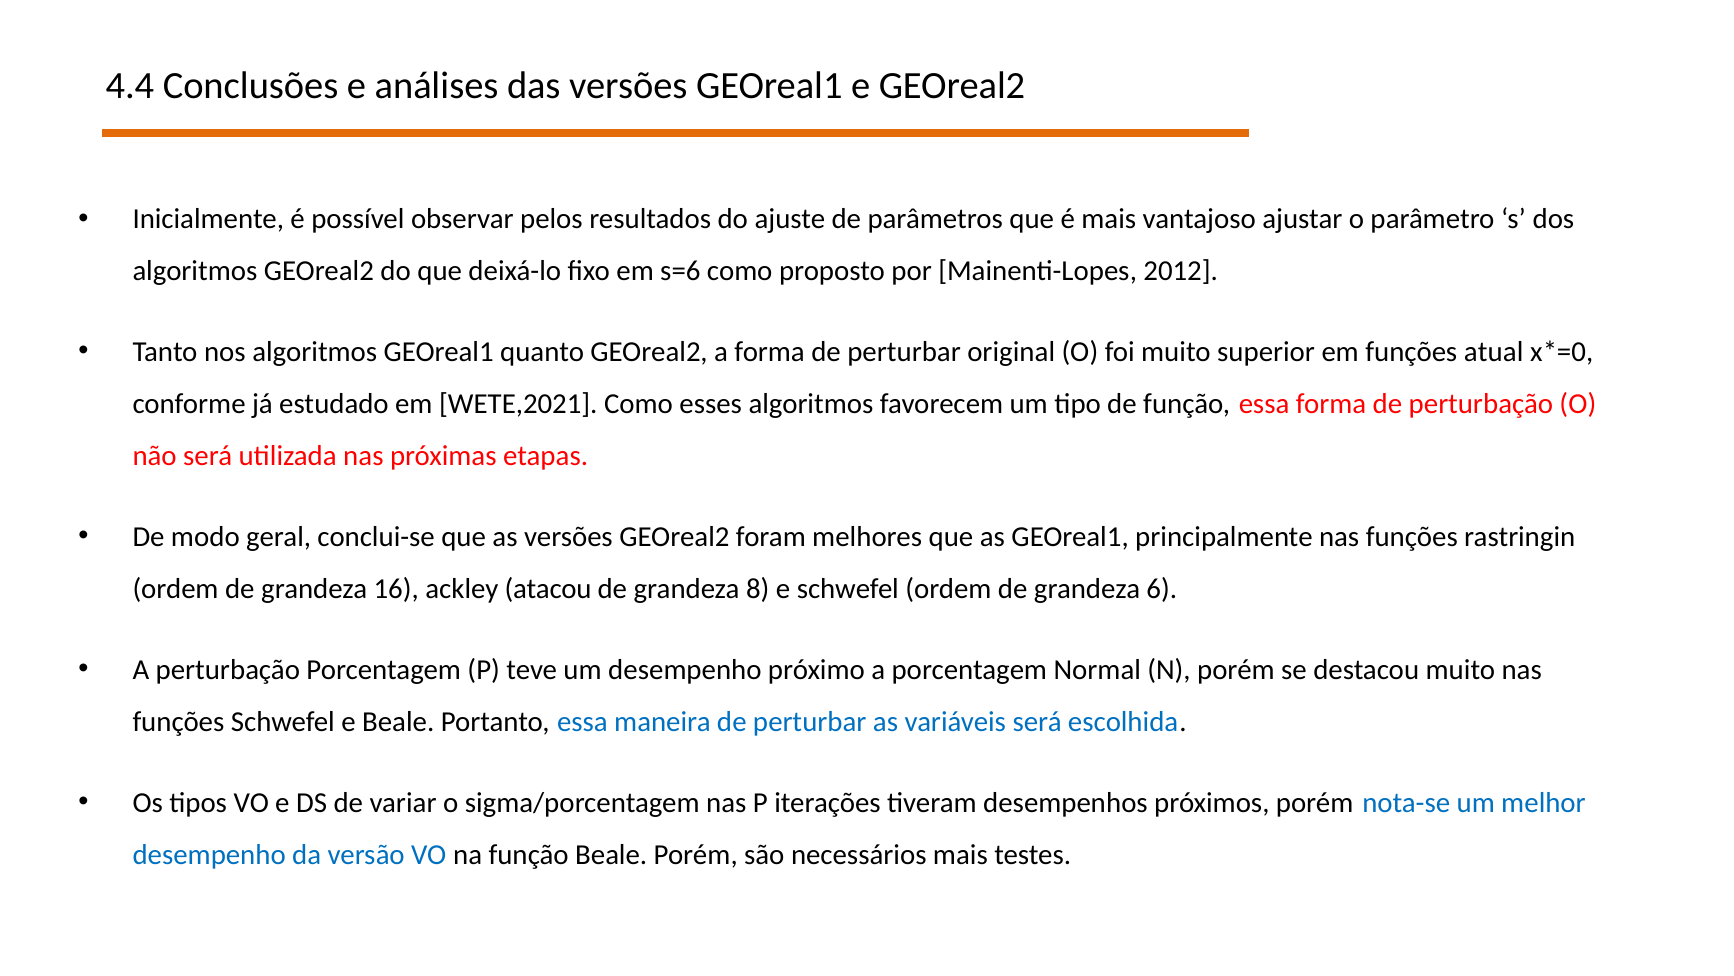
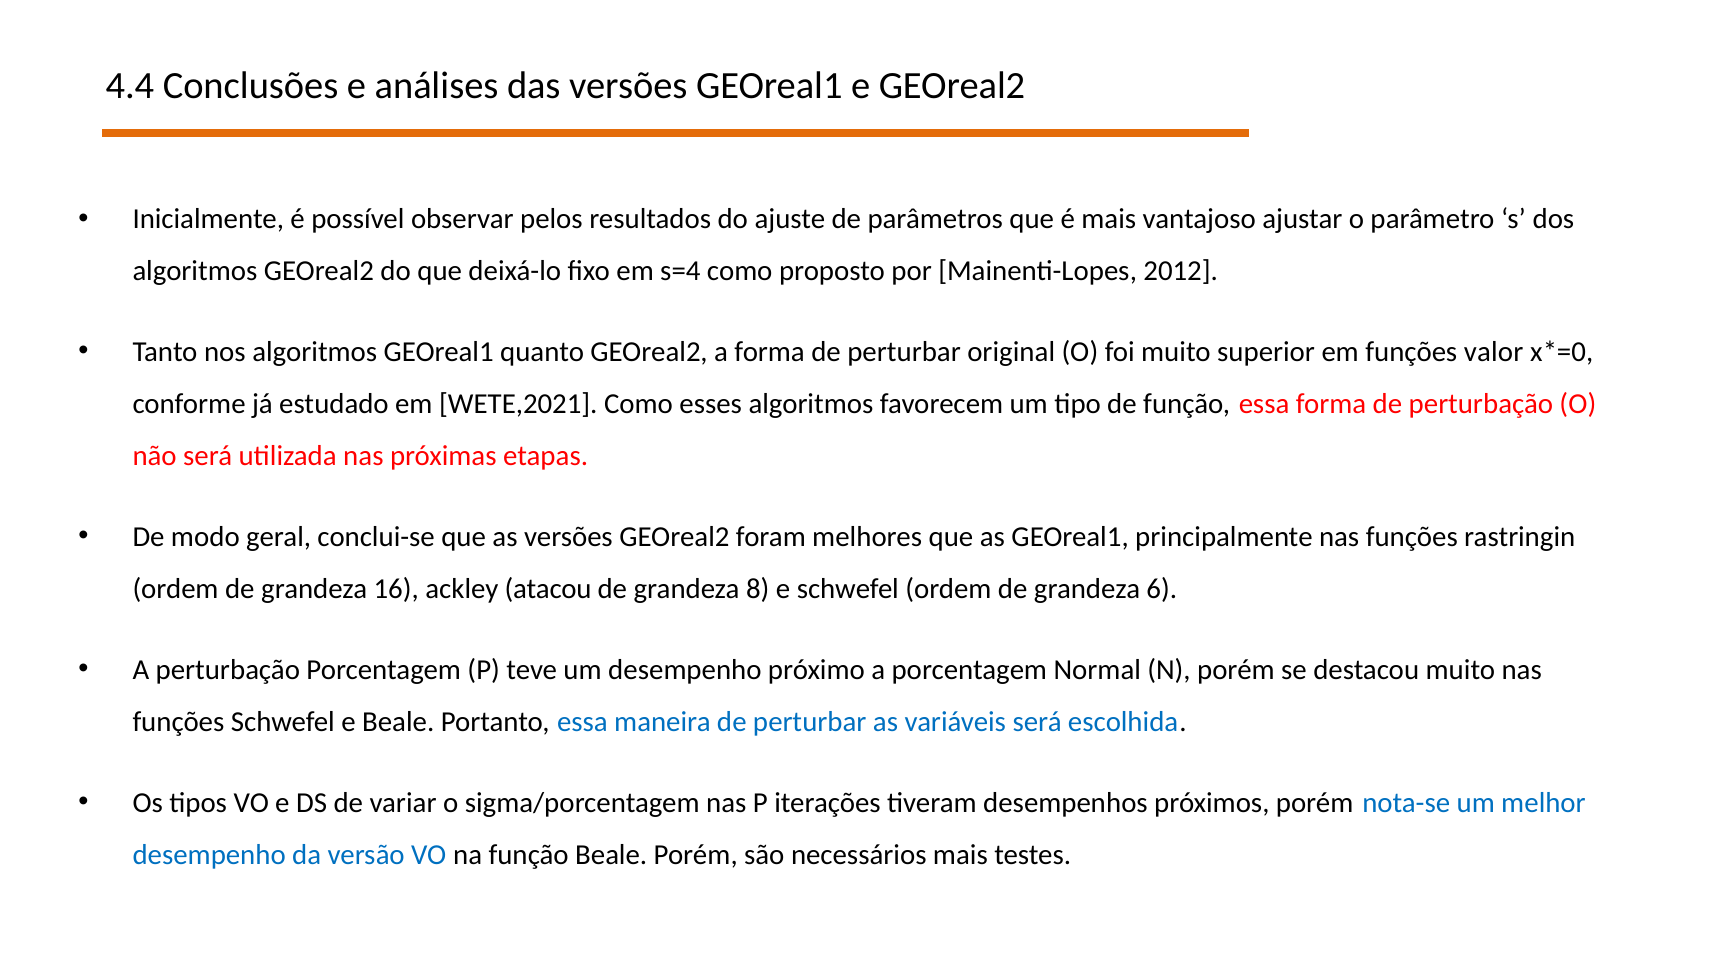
s=6: s=6 -> s=4
atual: atual -> valor
